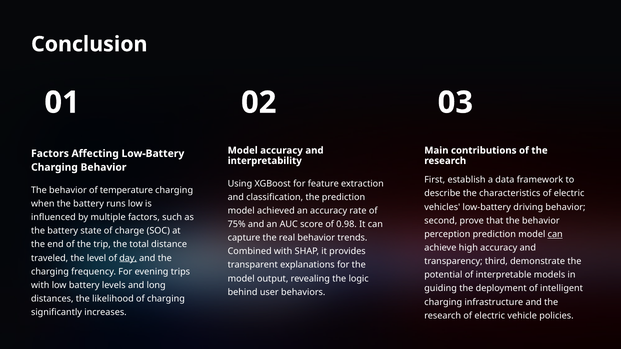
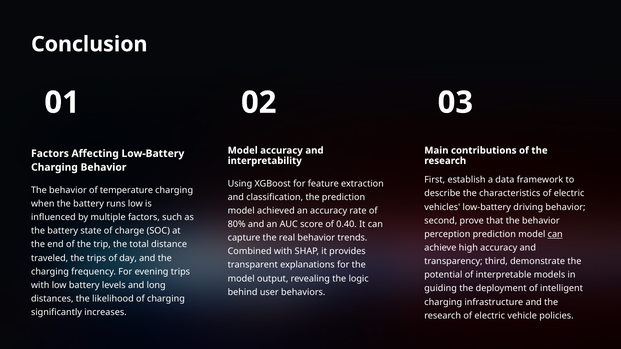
75%: 75% -> 80%
0.98: 0.98 -> 0.40
the level: level -> trips
day underline: present -> none
